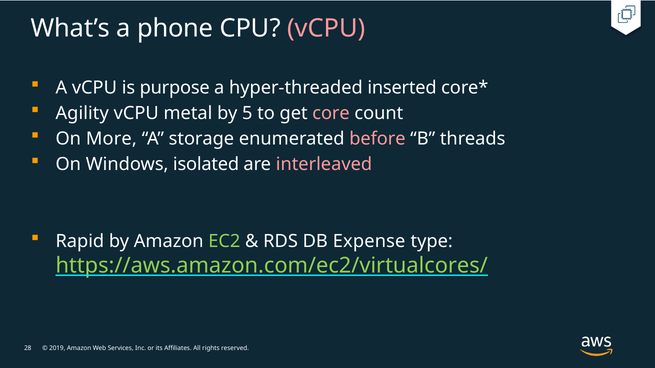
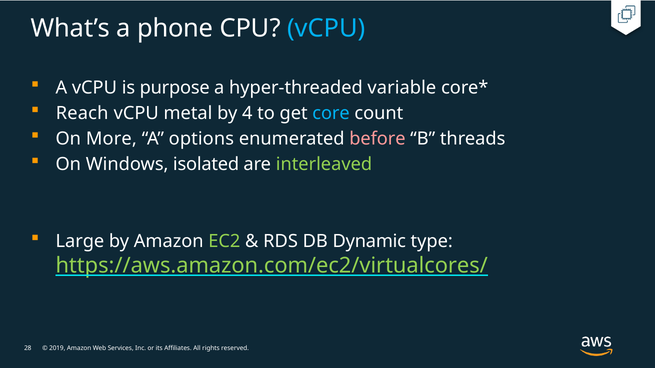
vCPU at (326, 29) colour: pink -> light blue
inserted: inserted -> variable
Agility: Agility -> Reach
5: 5 -> 4
core colour: pink -> light blue
storage: storage -> options
interleaved colour: pink -> light green
Rapid: Rapid -> Large
Expense: Expense -> Dynamic
